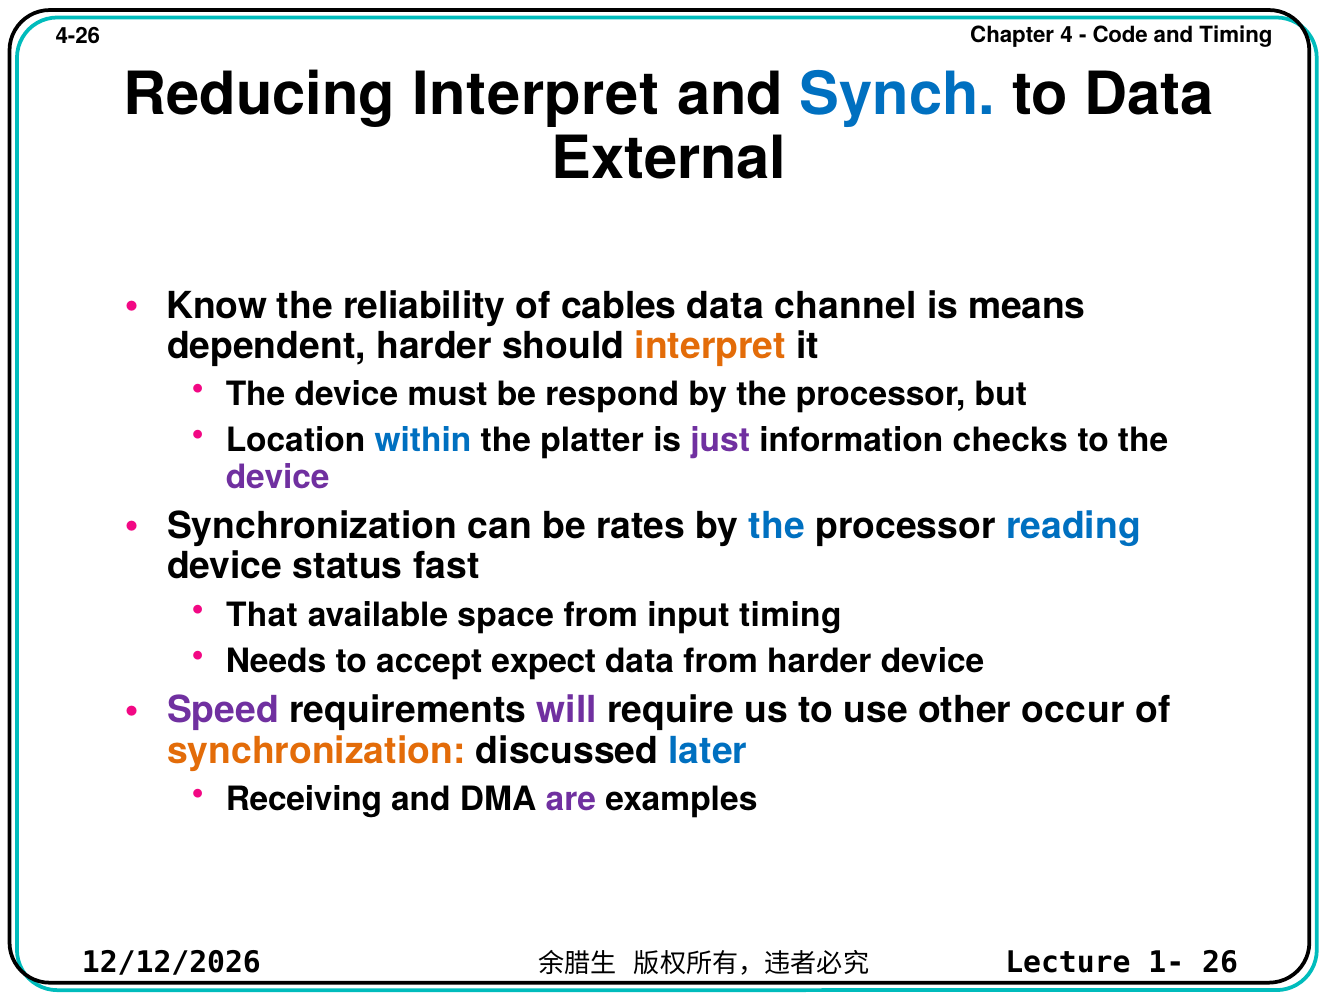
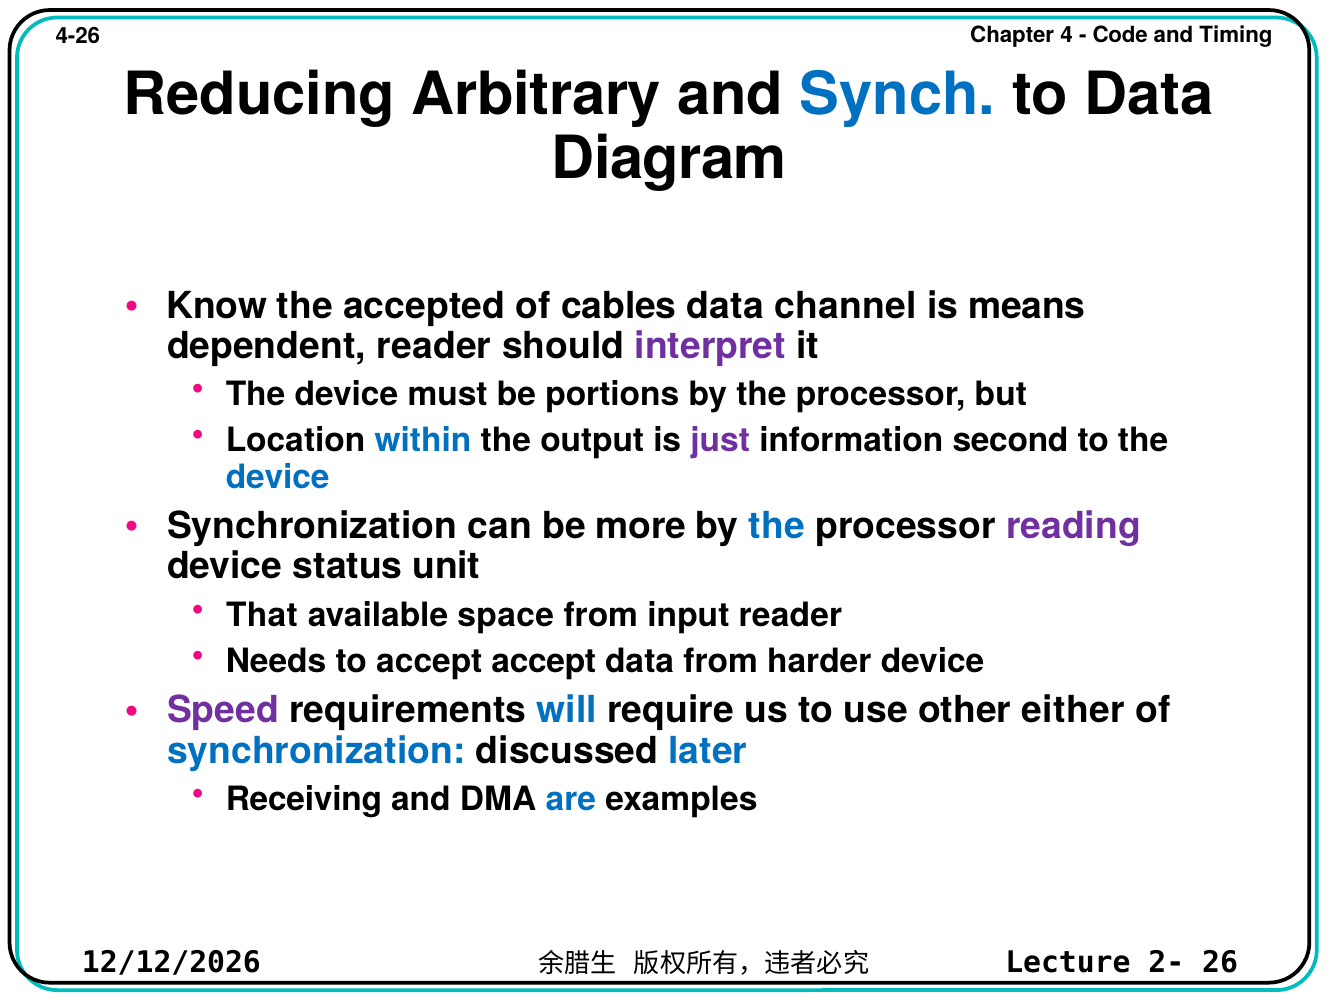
Reducing Interpret: Interpret -> Arbitrary
External: External -> Diagram
reliability: reliability -> accepted
dependent harder: harder -> reader
interpret at (710, 346) colour: orange -> purple
respond: respond -> portions
platter: platter -> output
checks: checks -> second
device at (278, 477) colour: purple -> blue
rates: rates -> more
reading colour: blue -> purple
fast: fast -> unit
input timing: timing -> reader
accept expect: expect -> accept
will colour: purple -> blue
occur: occur -> either
synchronization at (316, 751) colour: orange -> blue
are colour: purple -> blue
1-: 1- -> 2-
